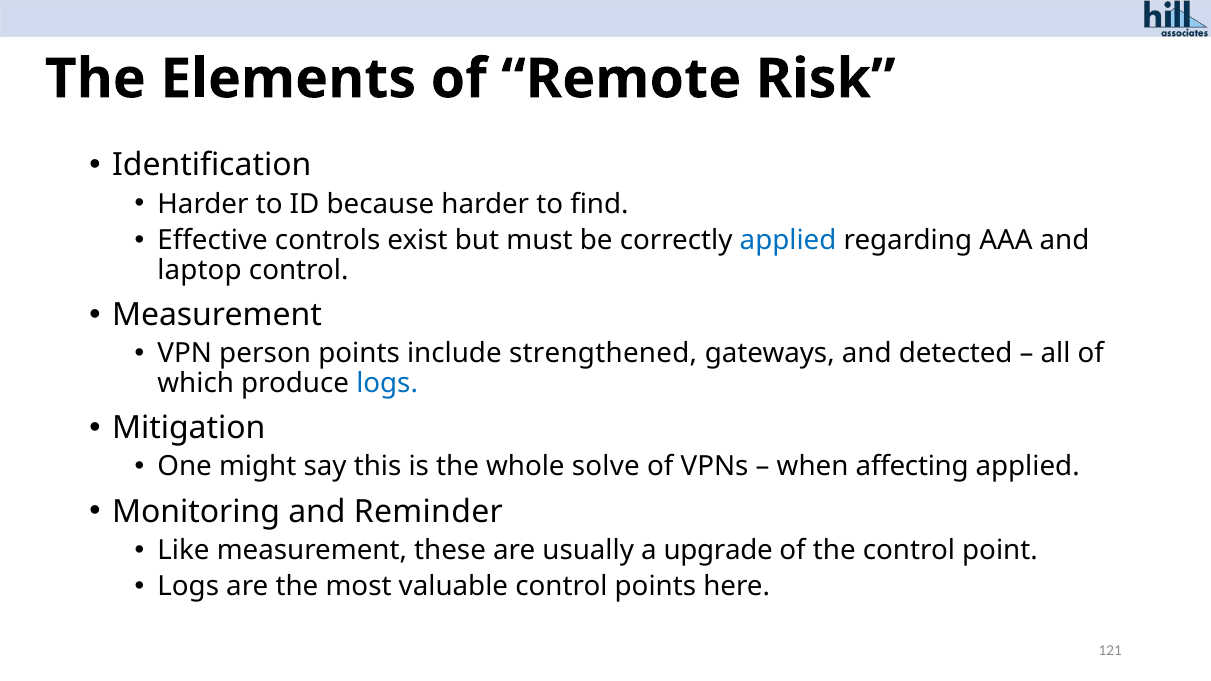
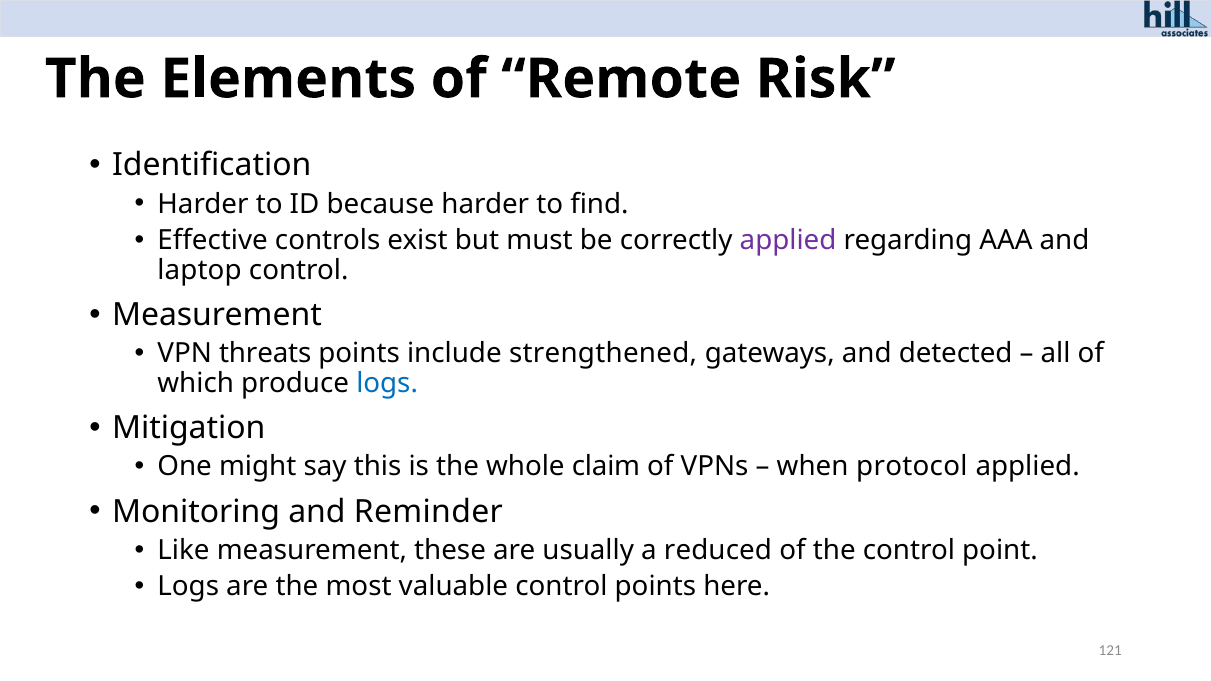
applied at (788, 240) colour: blue -> purple
person: person -> threats
solve: solve -> claim
affecting: affecting -> protocol
upgrade: upgrade -> reduced
